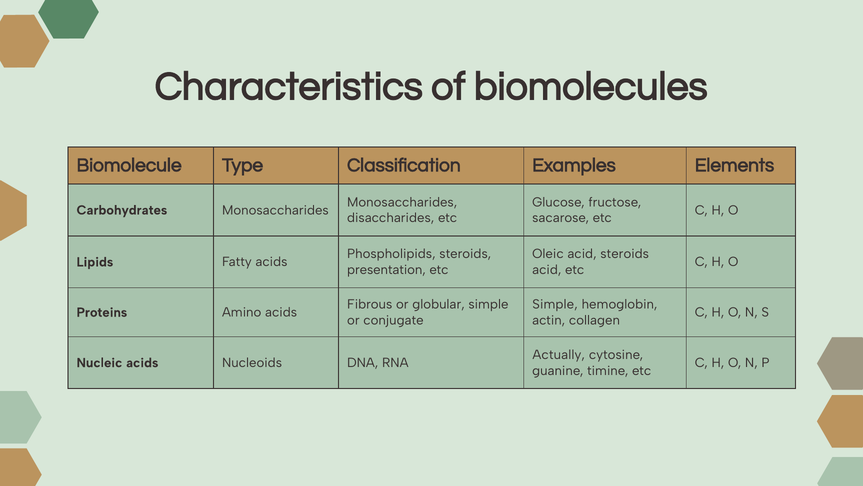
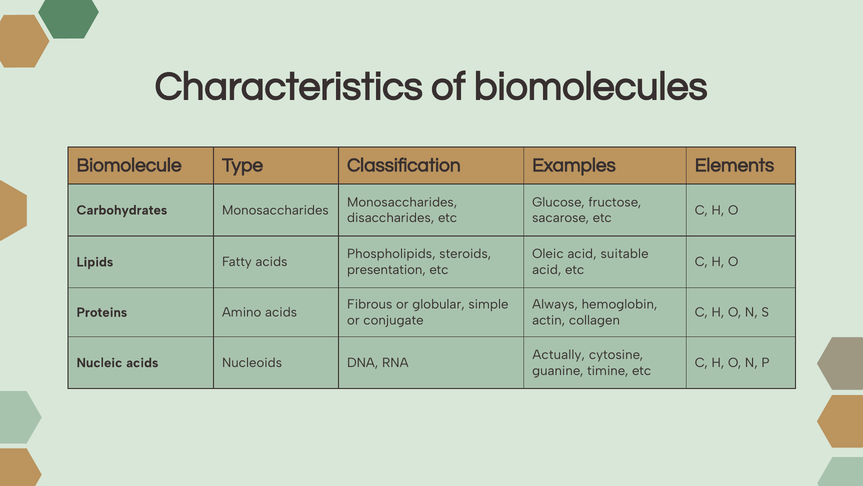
acid steroids: steroids -> suitable
Simple at (555, 304): Simple -> Always
